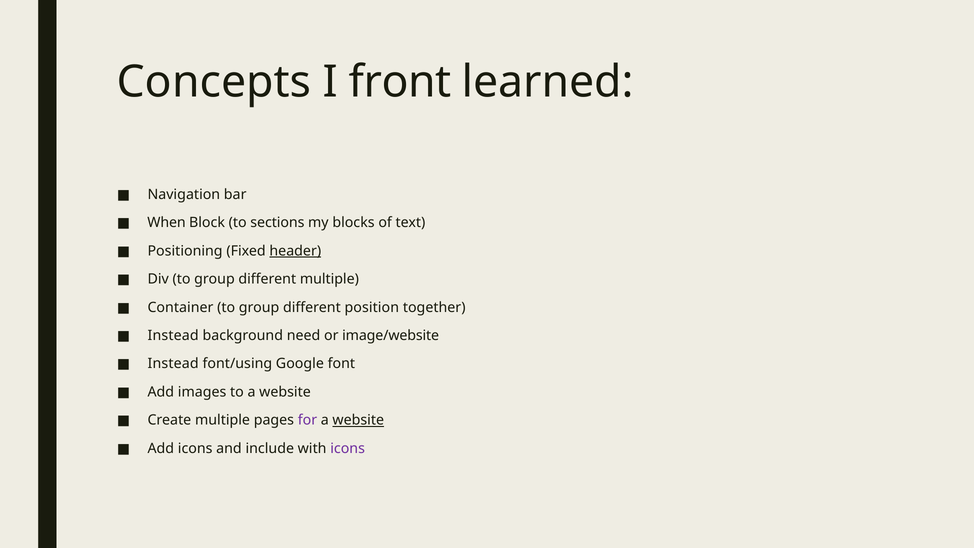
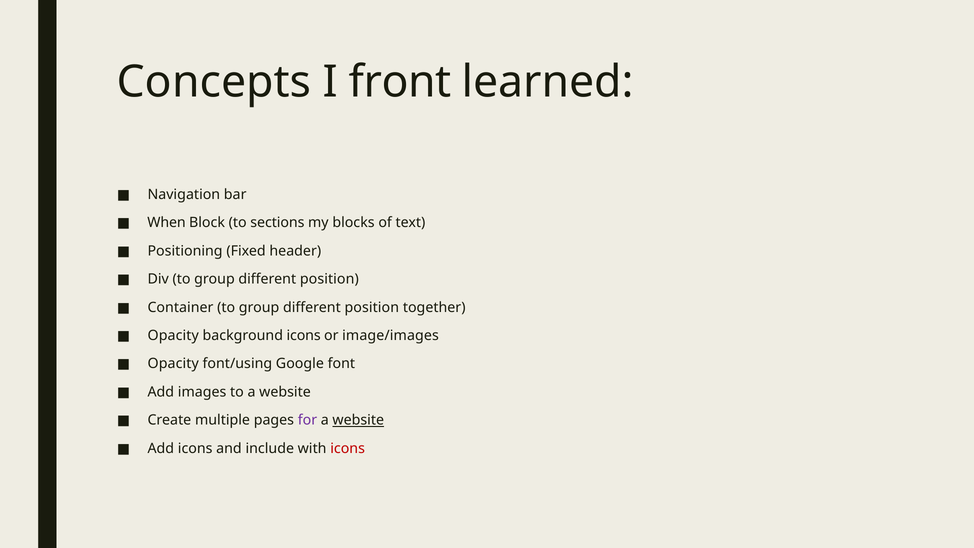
header underline: present -> none
multiple at (329, 279): multiple -> position
Instead at (173, 335): Instead -> Opacity
background need: need -> icons
image/website: image/website -> image/images
Instead at (173, 364): Instead -> Opacity
icons at (348, 448) colour: purple -> red
